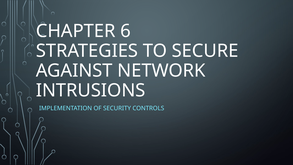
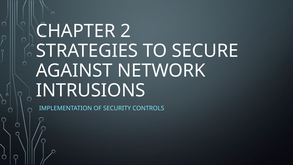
6: 6 -> 2
